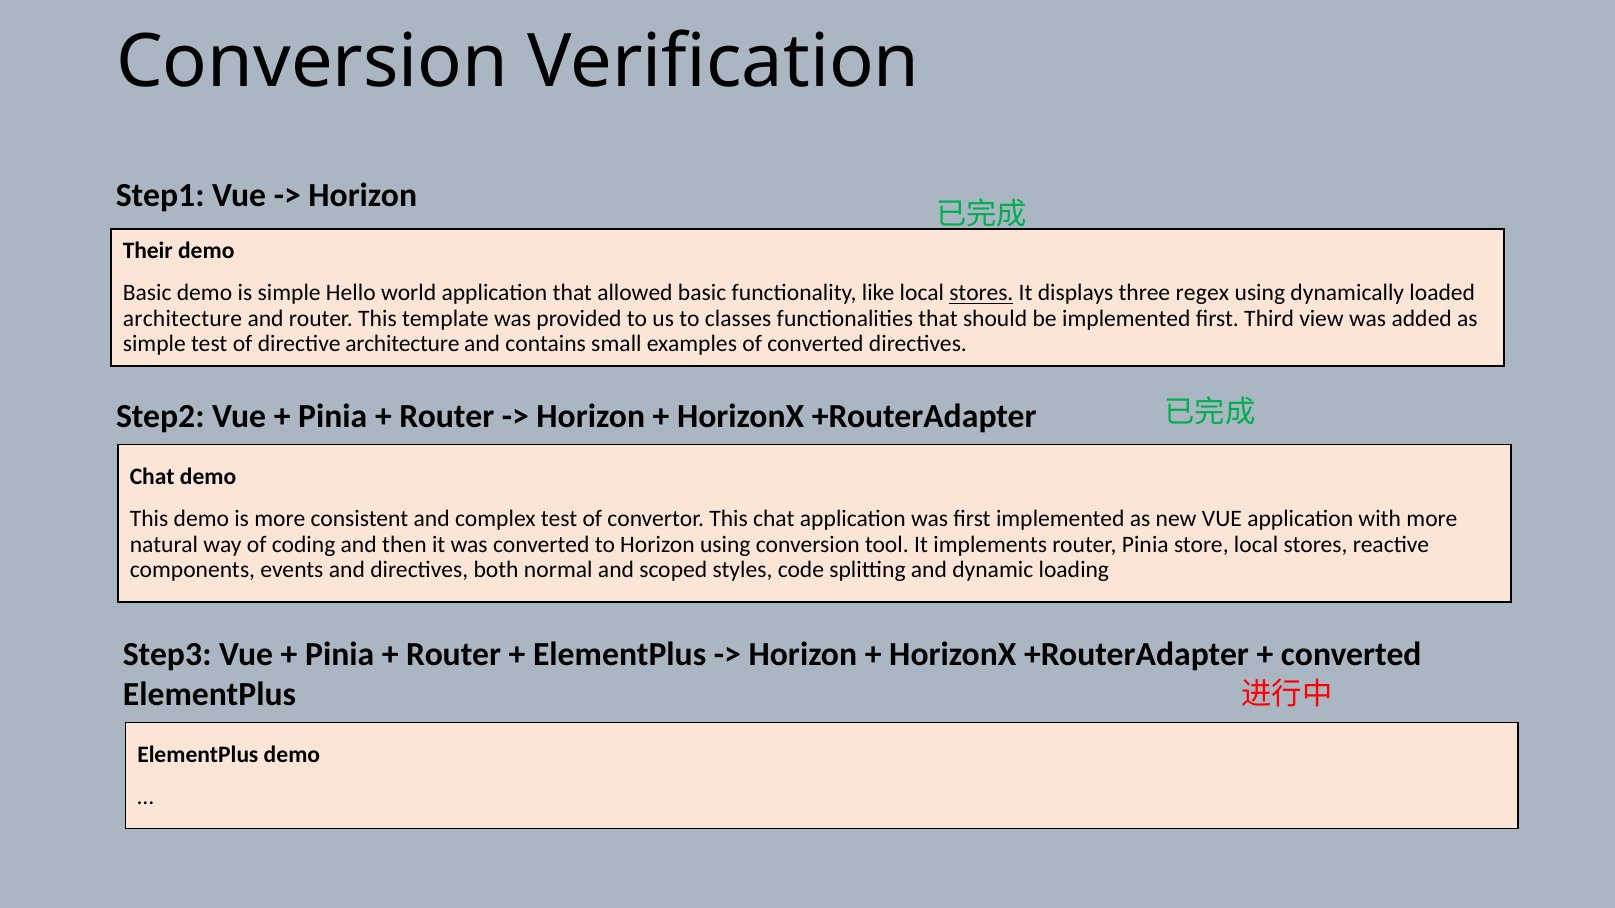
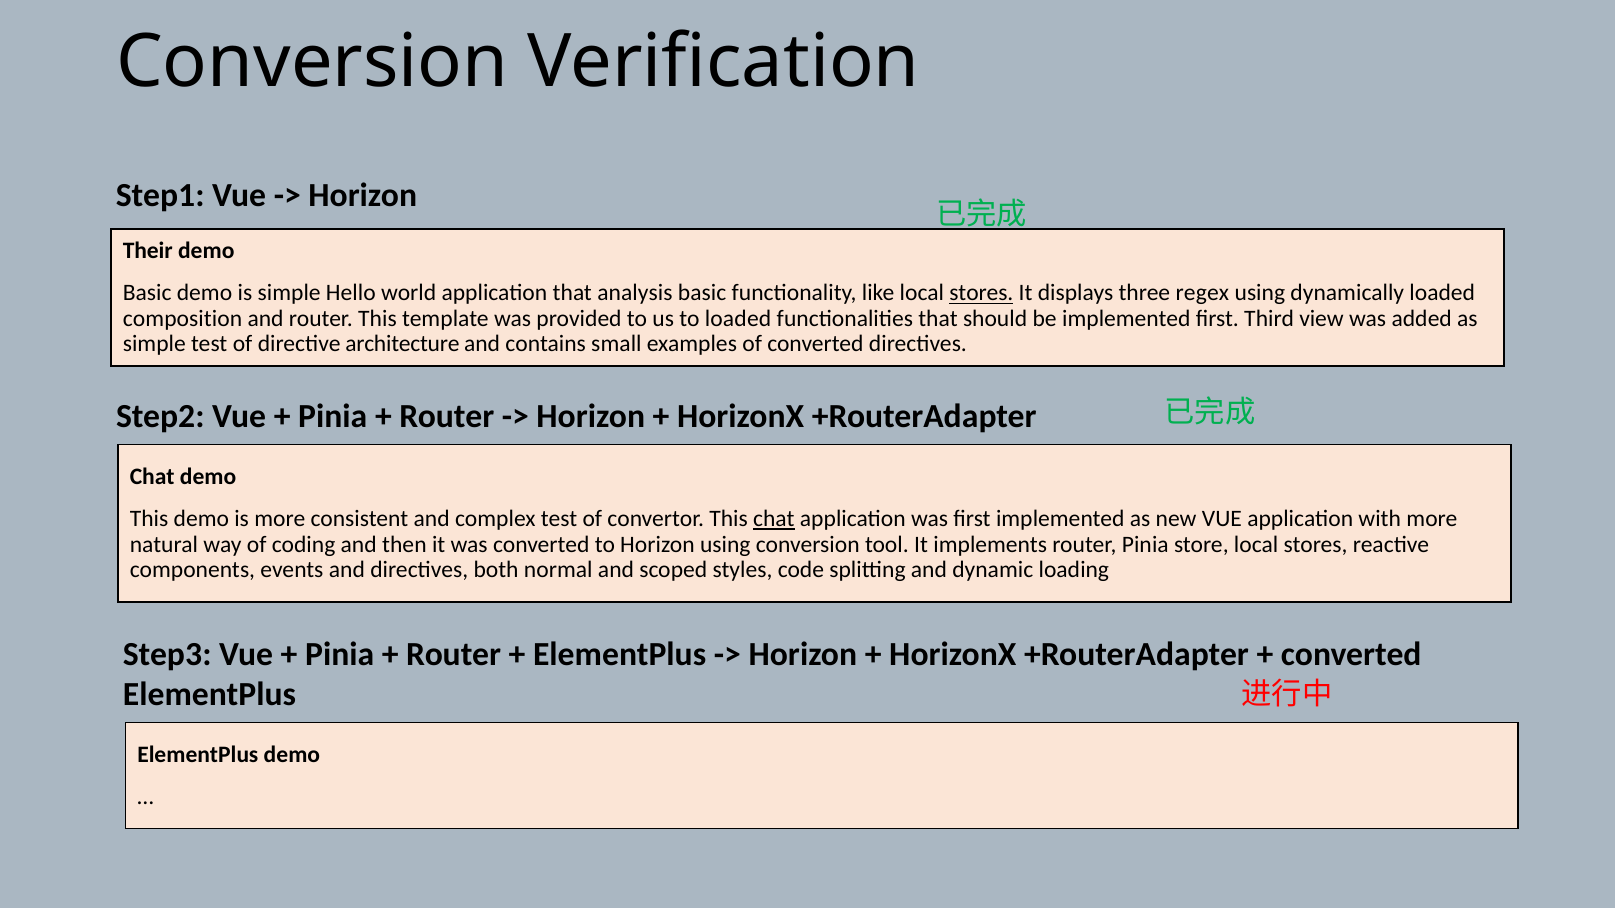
allowed: allowed -> analysis
architecture at (182, 319): architecture -> composition
to classes: classes -> loaded
chat at (774, 519) underline: none -> present
